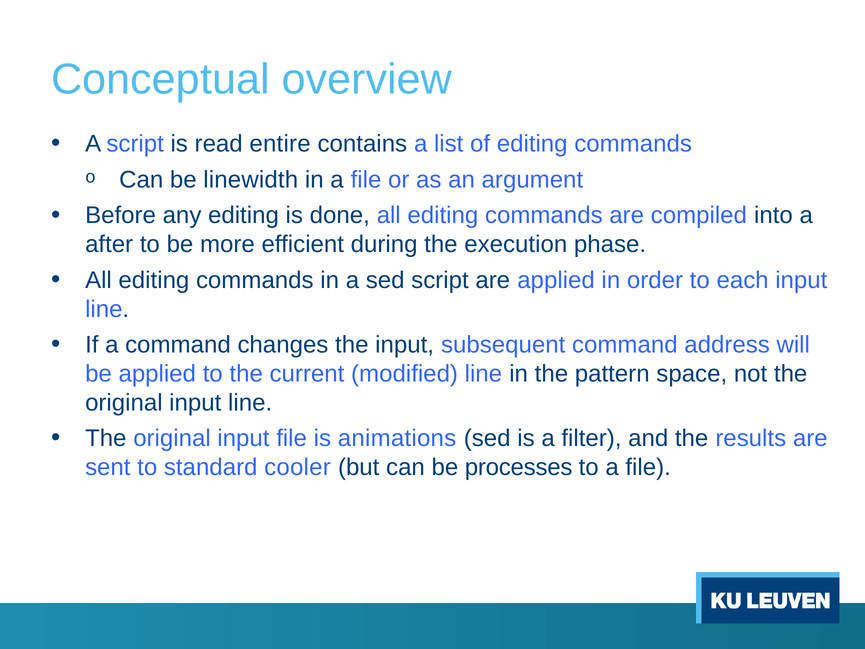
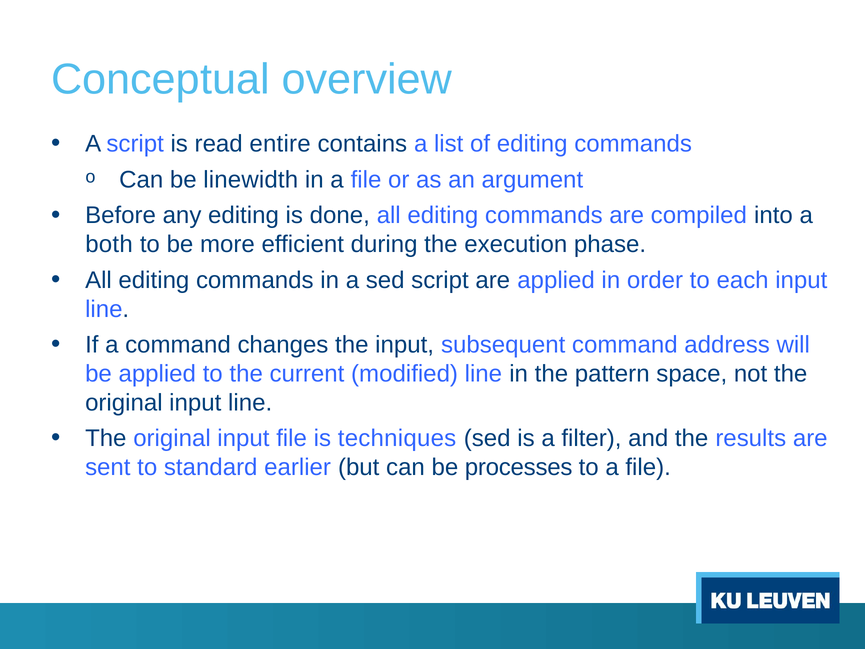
after: after -> both
animations: animations -> techniques
cooler: cooler -> earlier
